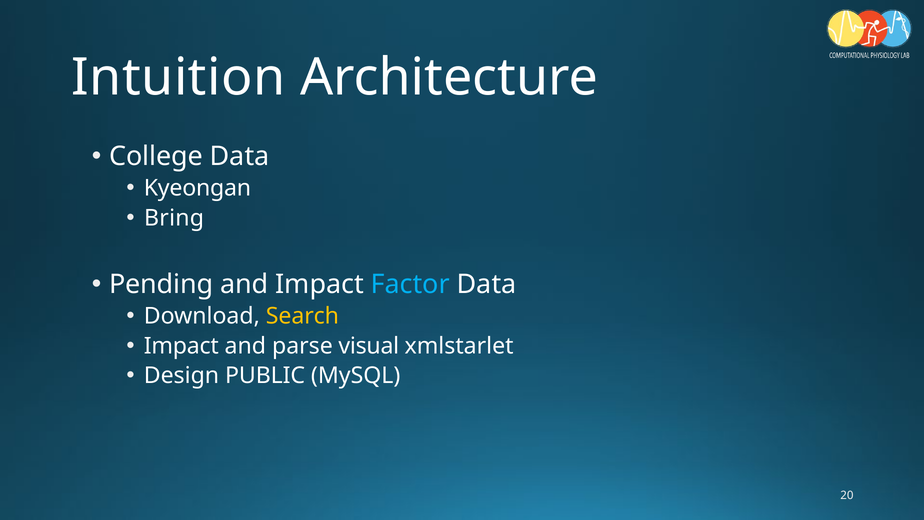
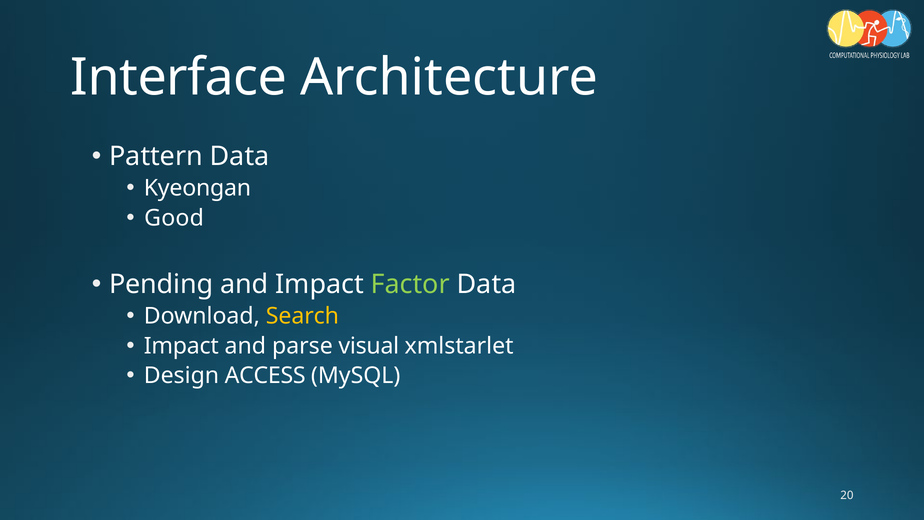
Intuition: Intuition -> Interface
College: College -> Pattern
Bring: Bring -> Good
Factor colour: light blue -> light green
PUBLIC: PUBLIC -> ACCESS
